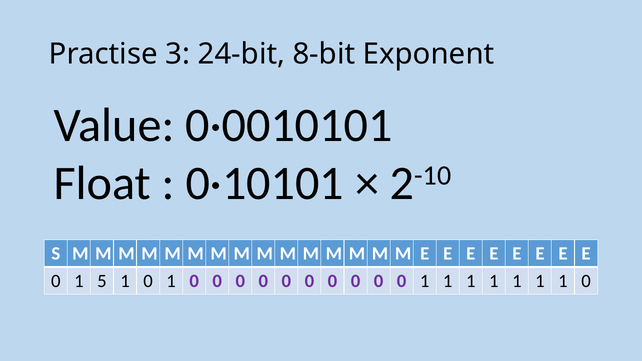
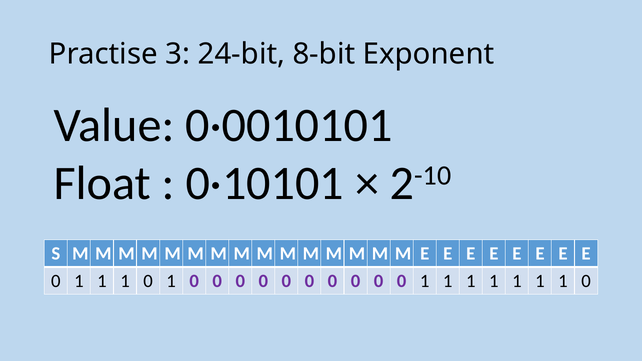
5 at (102, 281): 5 -> 1
